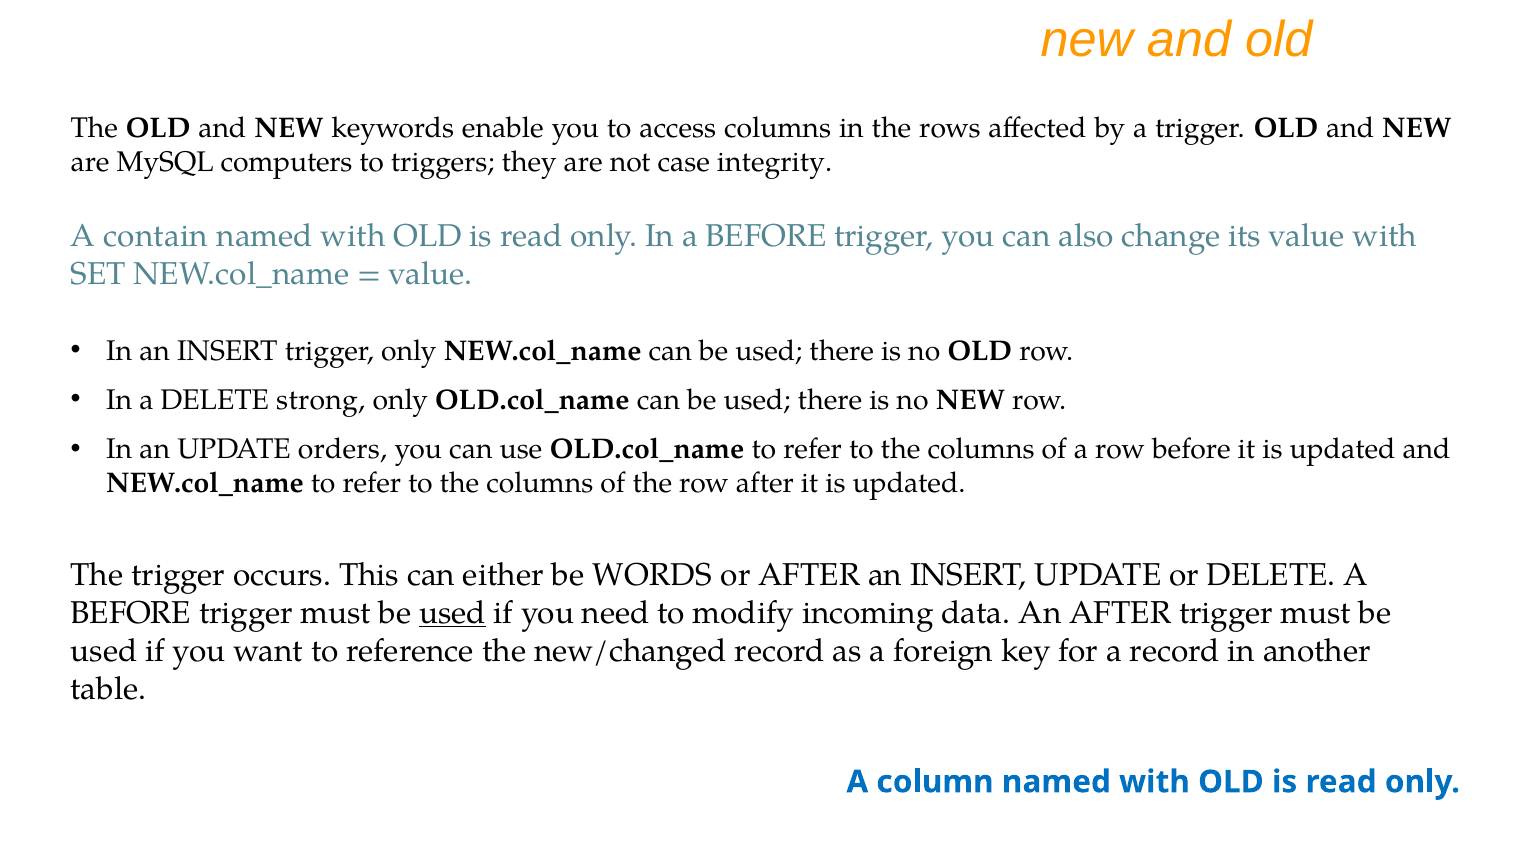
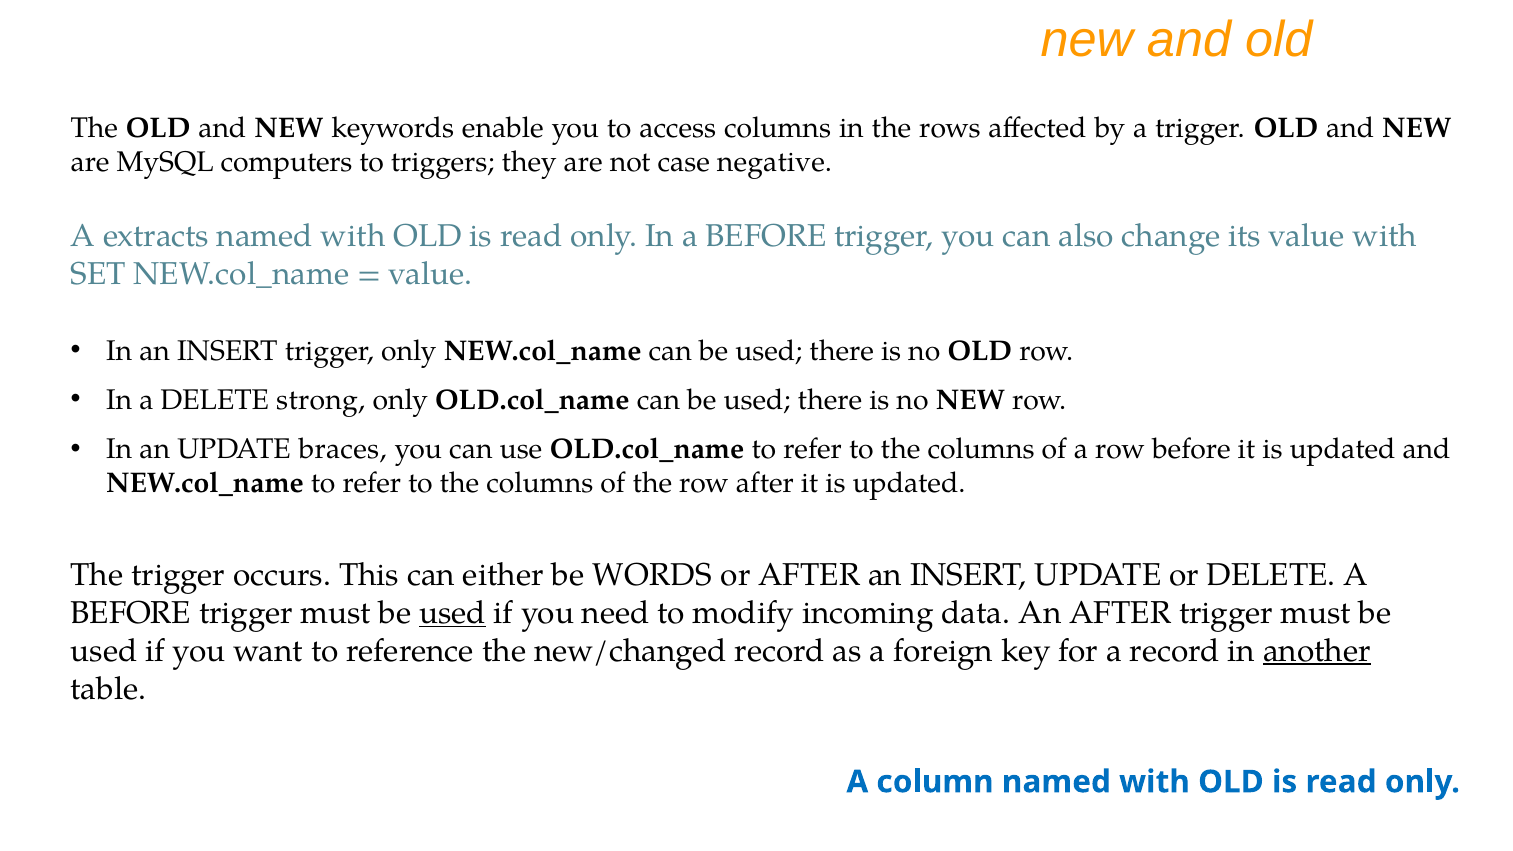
integrity: integrity -> negative
contain: contain -> extracts
orders: orders -> braces
another underline: none -> present
